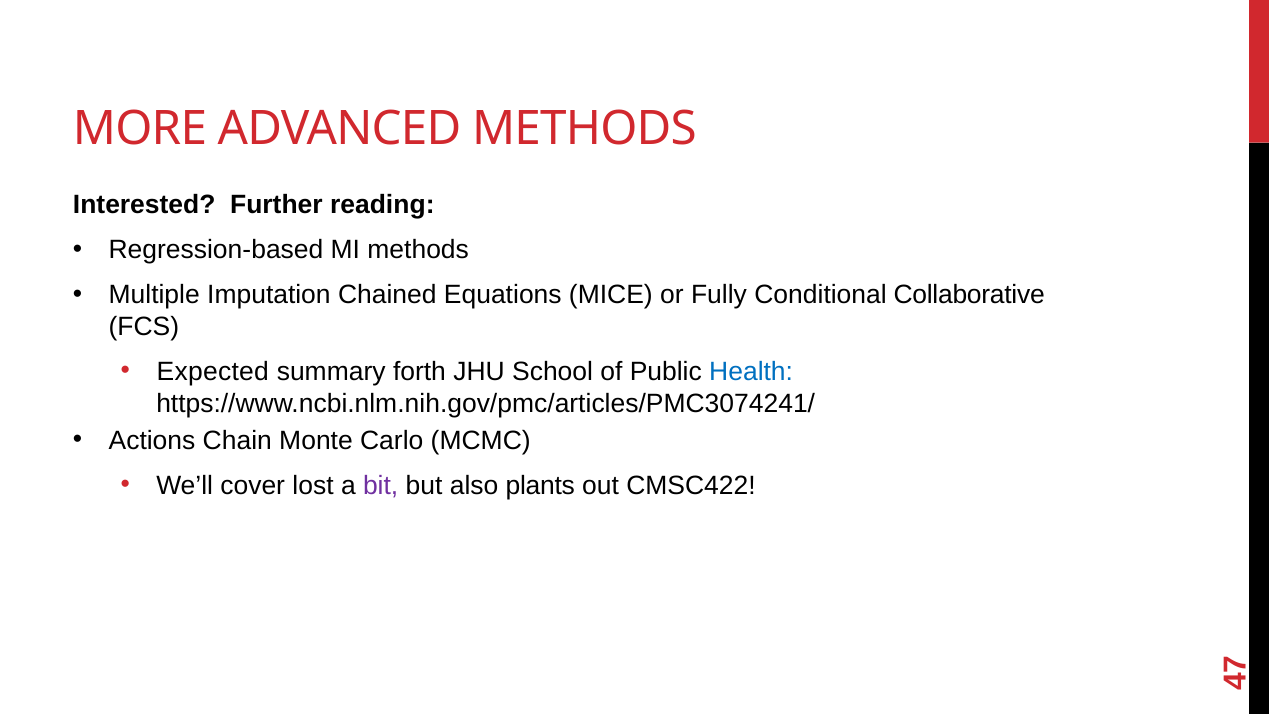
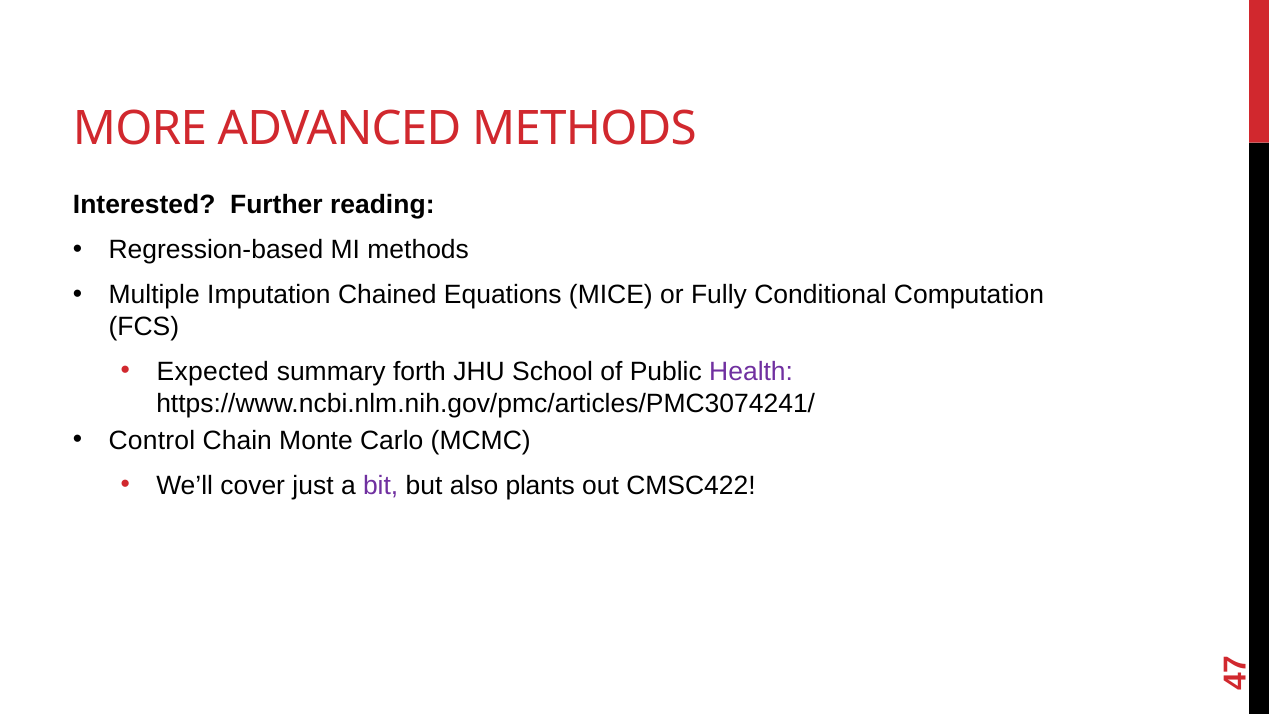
Collaborative: Collaborative -> Computation
Health colour: blue -> purple
Actions: Actions -> Control
lost: lost -> just
